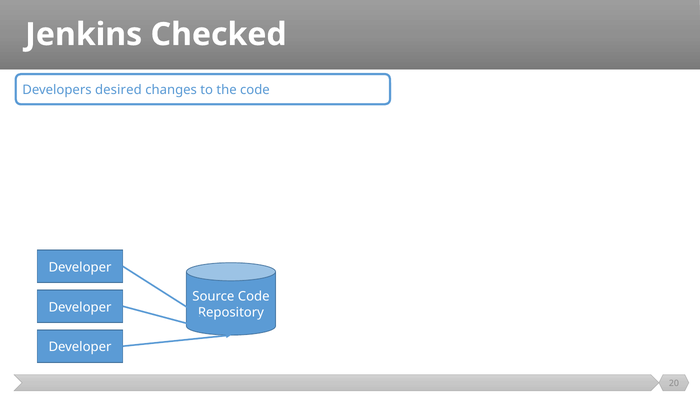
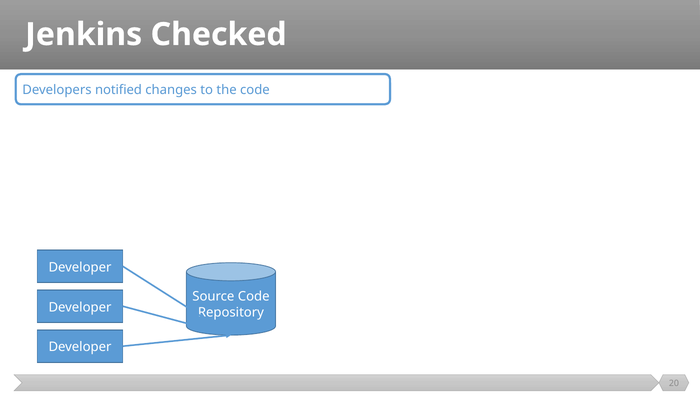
desired: desired -> notified
